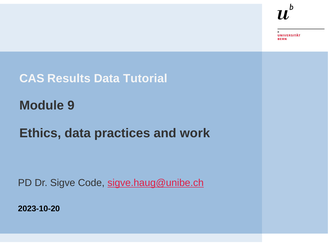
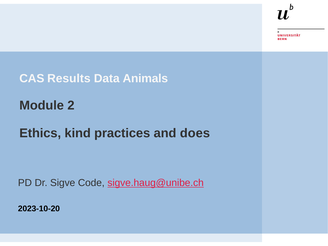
Tutorial: Tutorial -> Animals
9: 9 -> 2
Ethics data: data -> kind
work: work -> does
